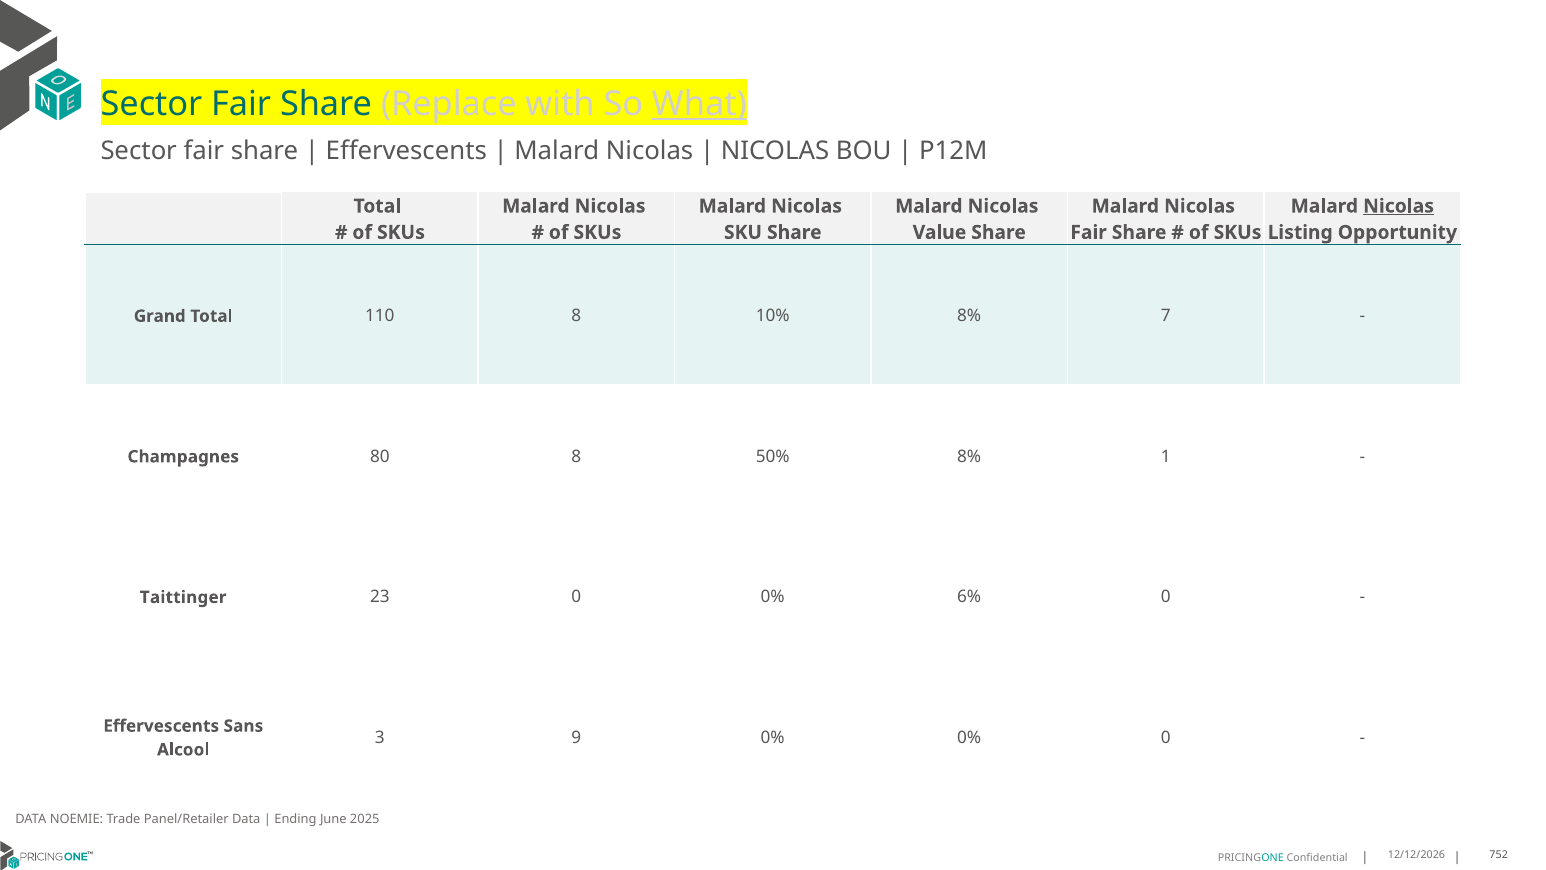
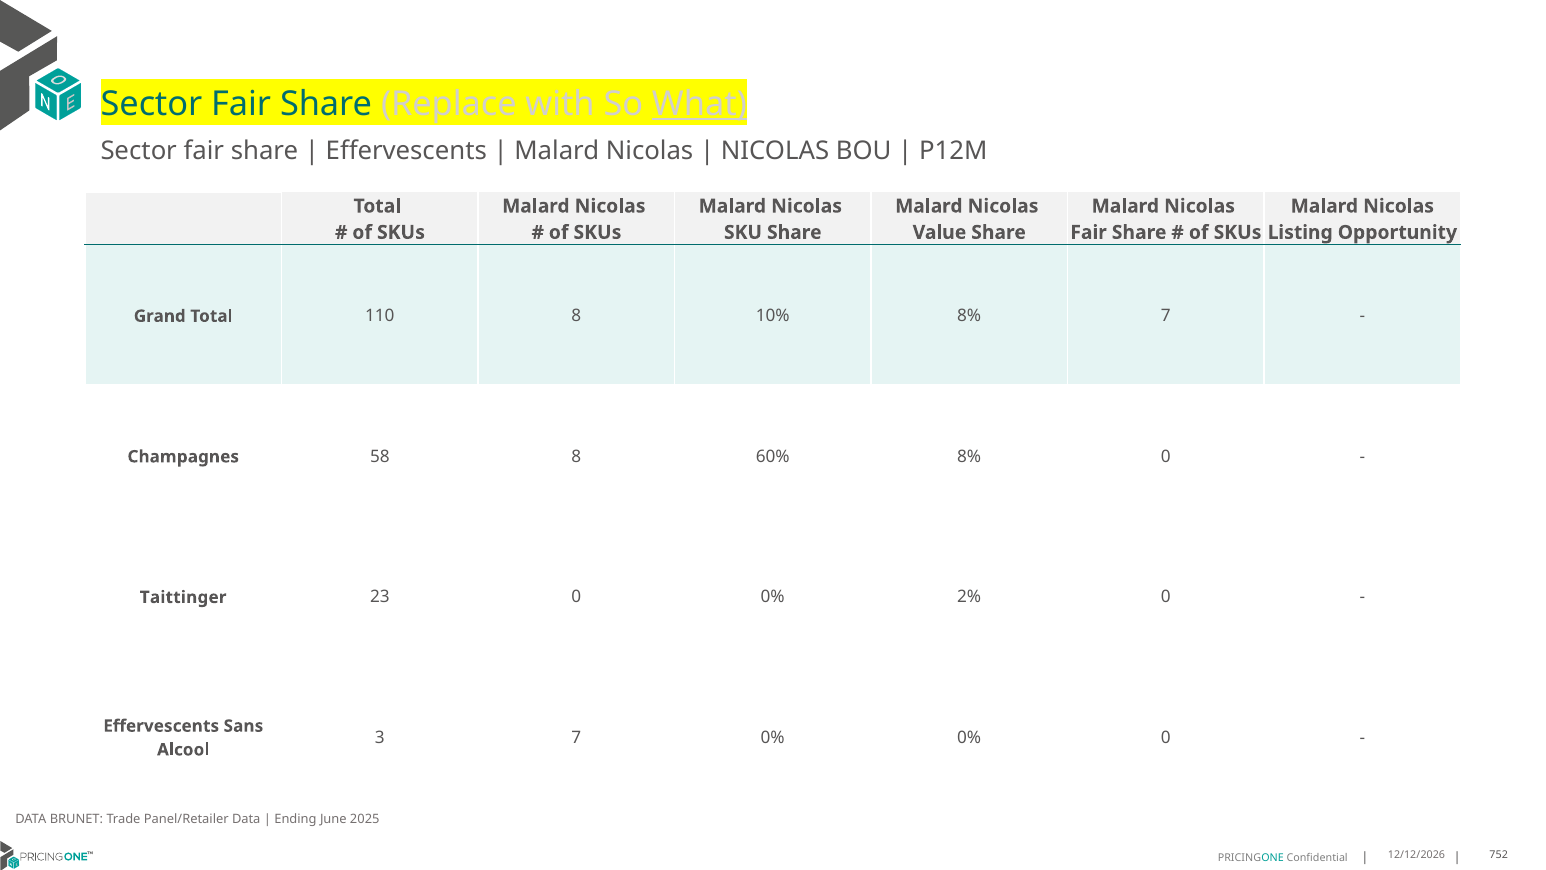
Nicolas at (1399, 206) underline: present -> none
80: 80 -> 58
50%: 50% -> 60%
8% 1: 1 -> 0
6%: 6% -> 2%
3 9: 9 -> 7
NOEMIE: NOEMIE -> BRUNET
